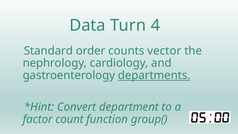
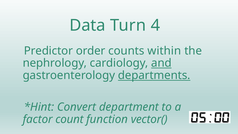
Standard: Standard -> Predictor
vector: vector -> within
and underline: none -> present
group(: group( -> vector(
